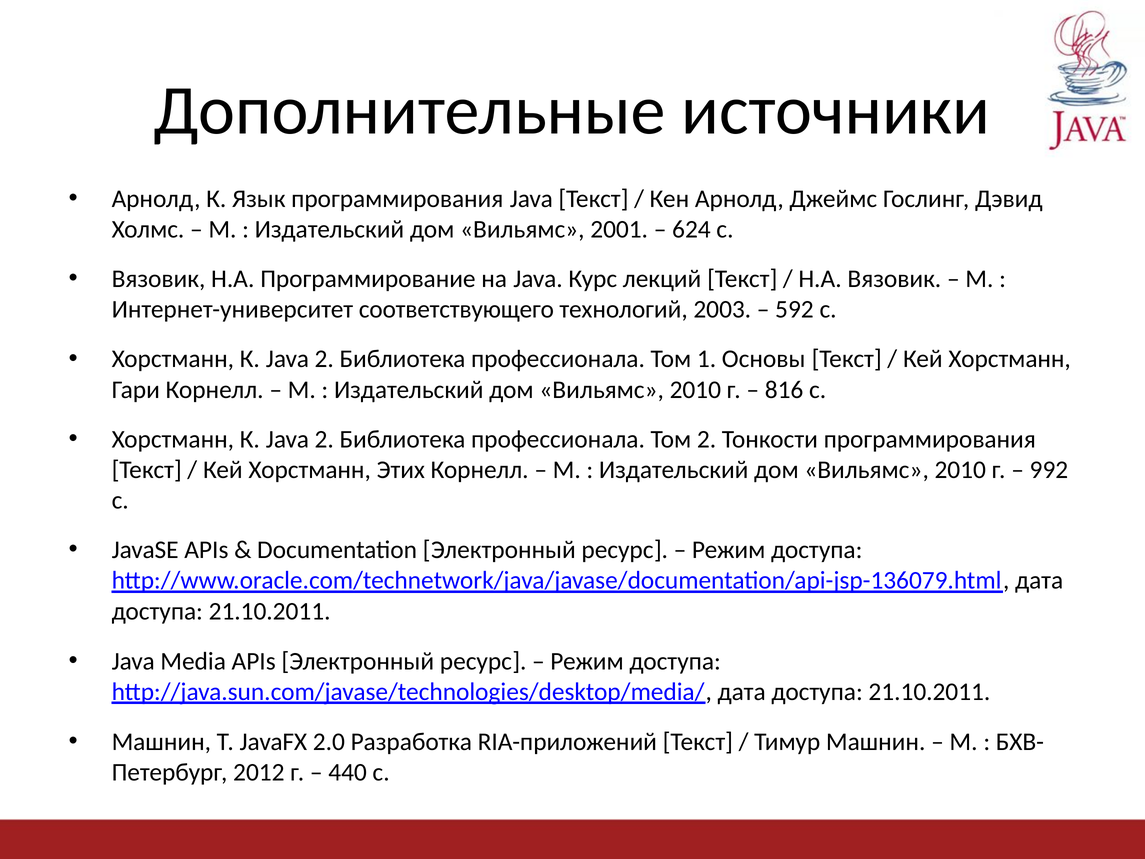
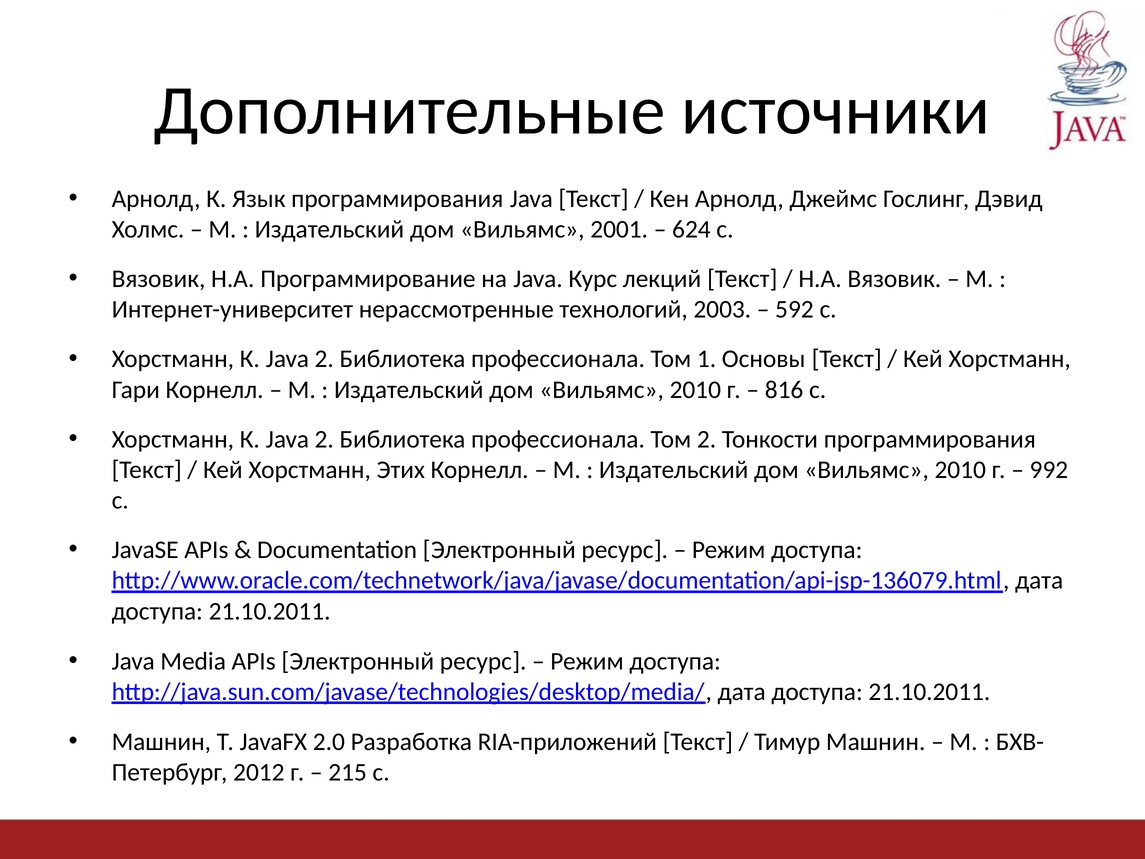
соответствующего: соответствующего -> нерассмотренные
440: 440 -> 215
